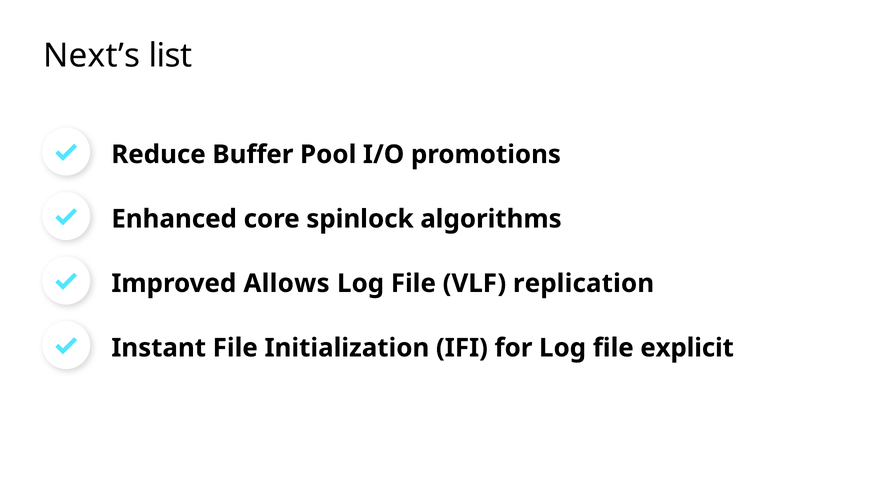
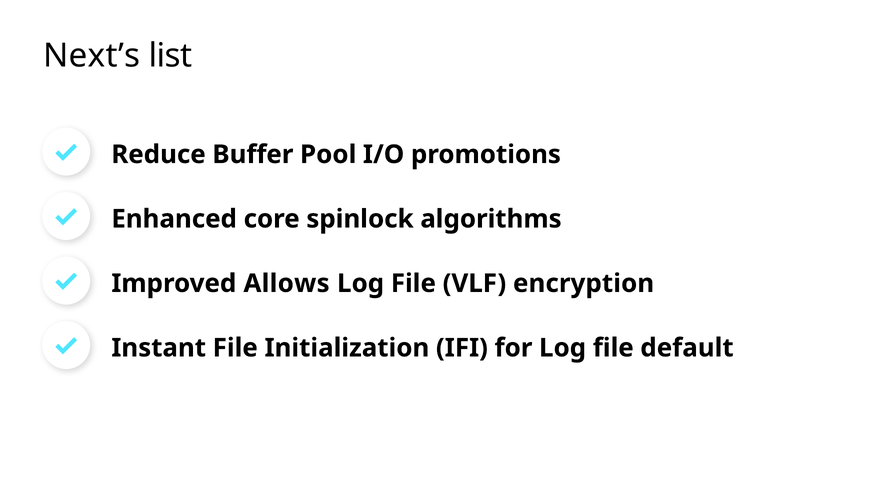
replication: replication -> encryption
explicit: explicit -> default
